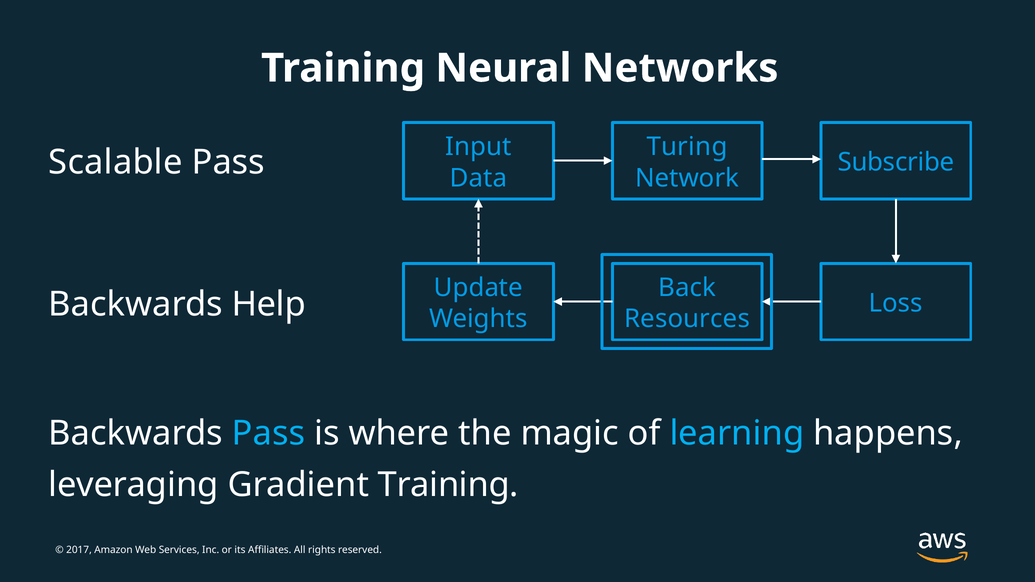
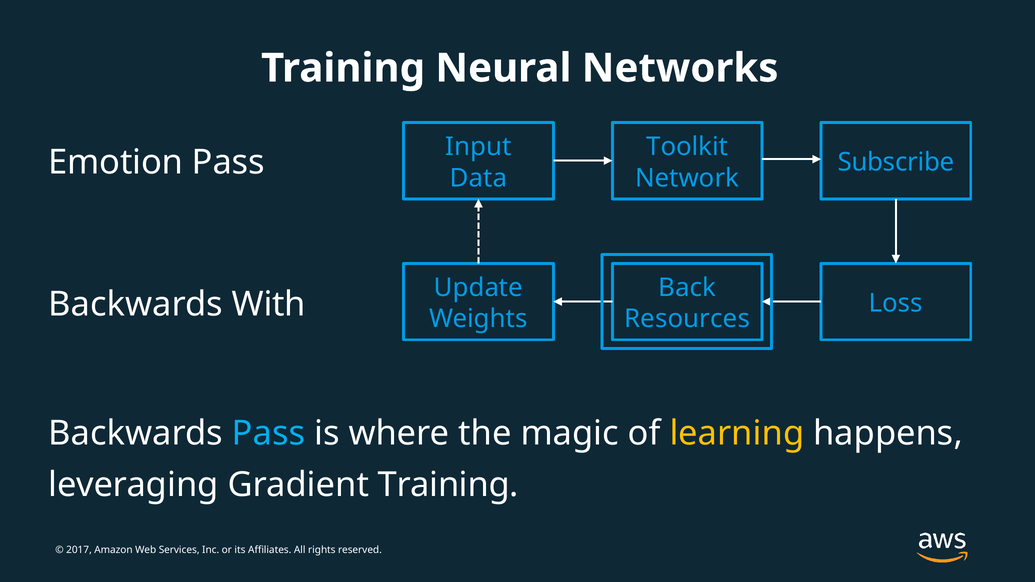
Turing: Turing -> Toolkit
Scalable: Scalable -> Emotion
Help: Help -> With
learning colour: light blue -> yellow
